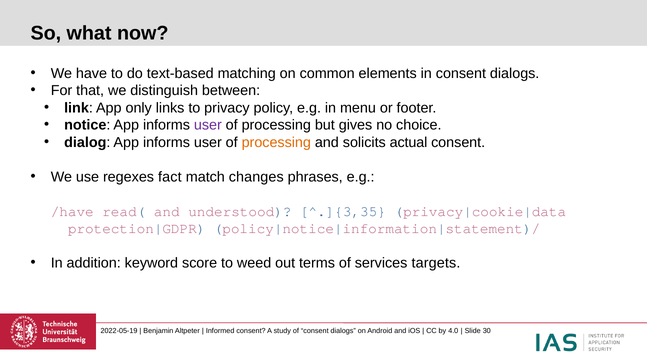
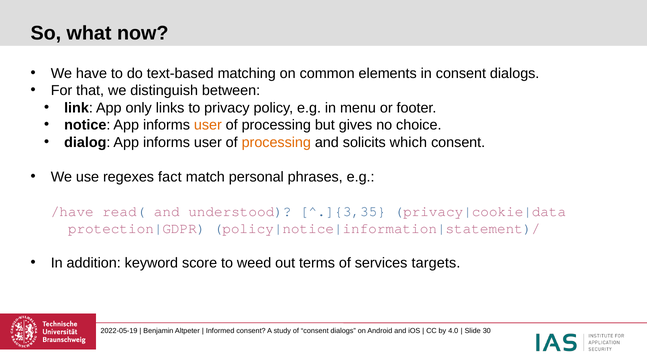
user at (208, 125) colour: purple -> orange
actual: actual -> which
changes: changes -> personal
